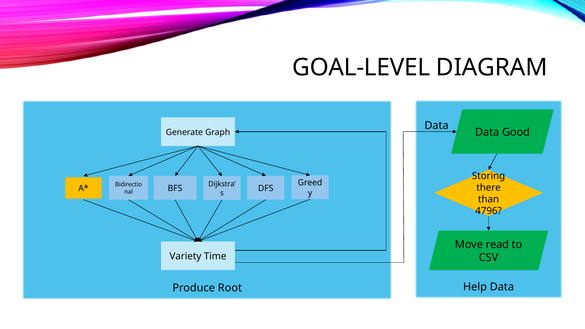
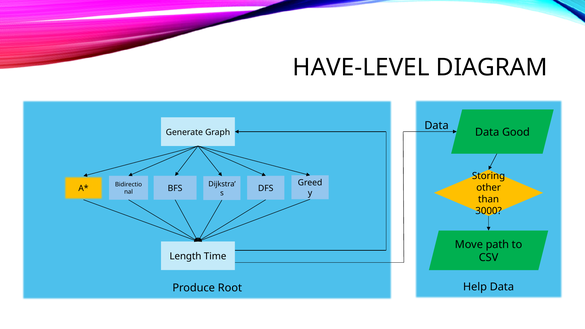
GOAL-LEVEL: GOAL-LEVEL -> HAVE-LEVEL
there: there -> other
4796: 4796 -> 3000
read: read -> path
Variety: Variety -> Length
